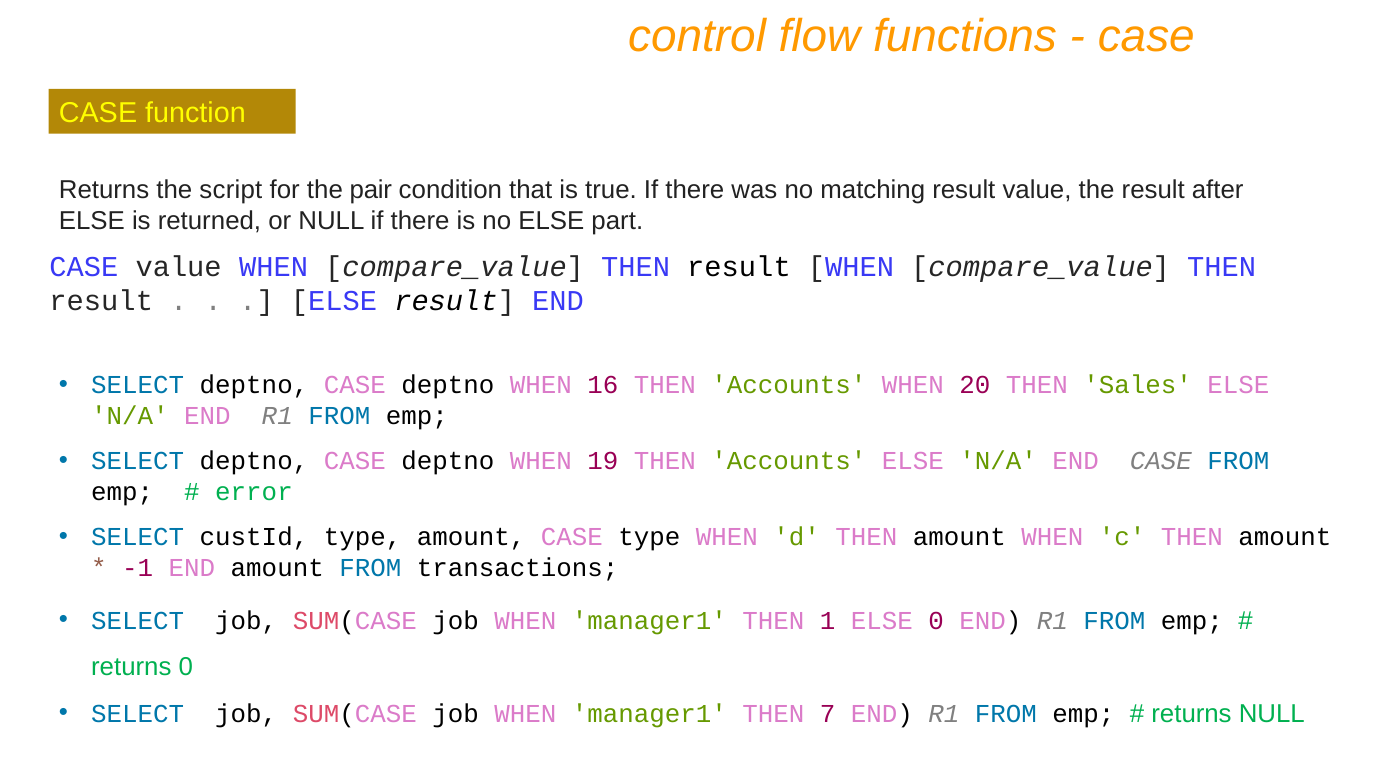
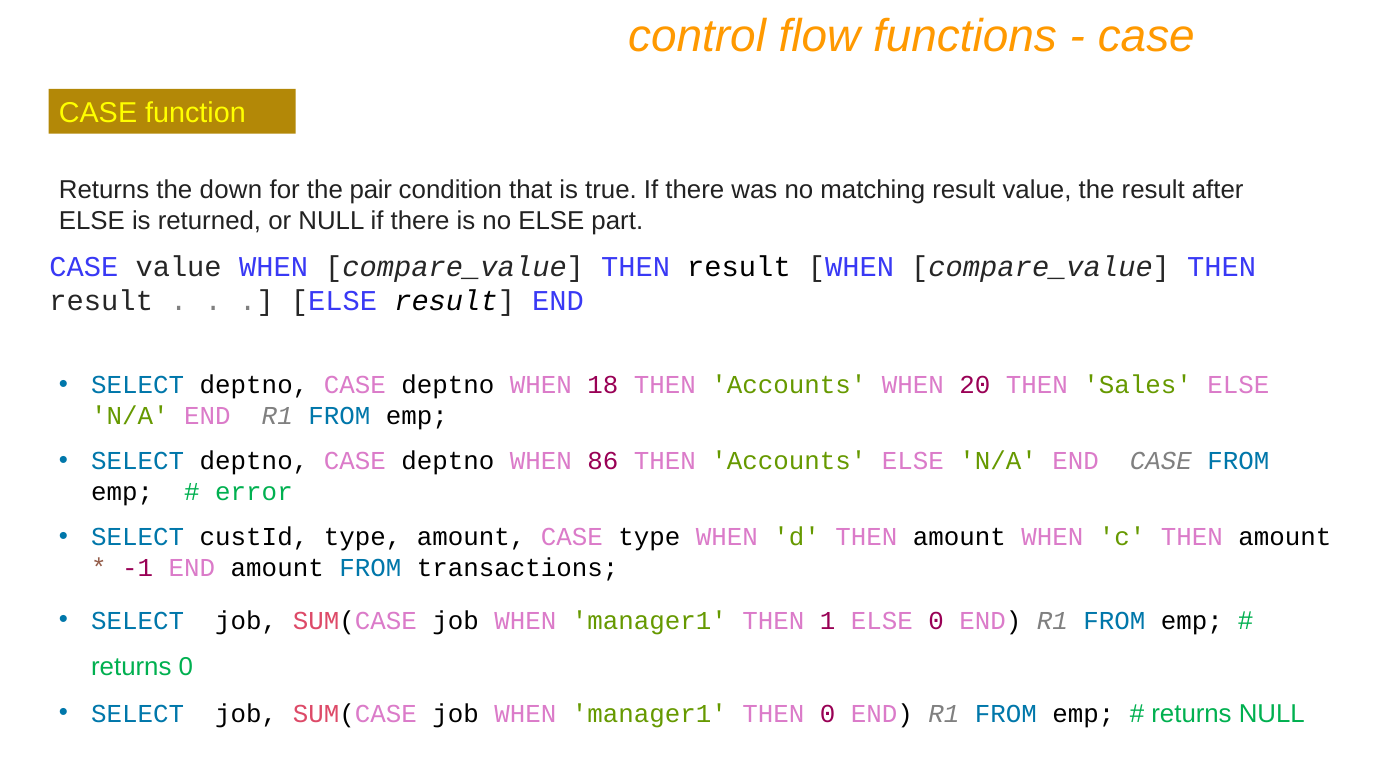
script: script -> down
16: 16 -> 18
19: 19 -> 86
THEN 7: 7 -> 0
